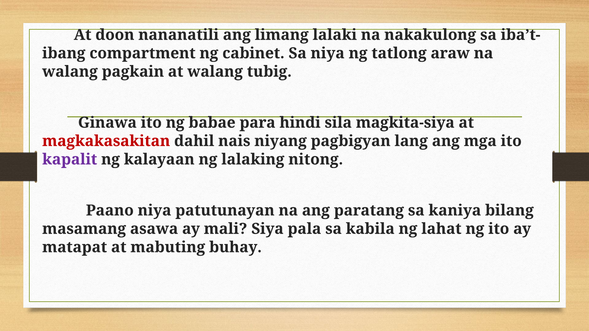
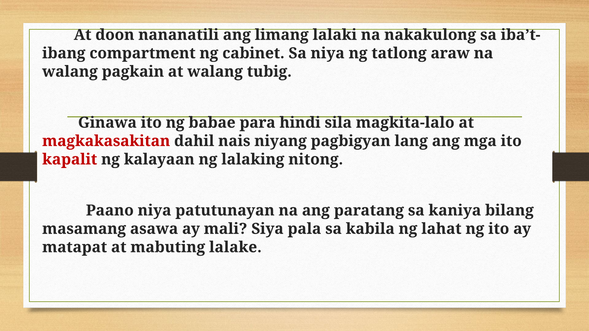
magkita-siya: magkita-siya -> magkita-lalo
kapalit colour: purple -> red
buhay: buhay -> lalake
